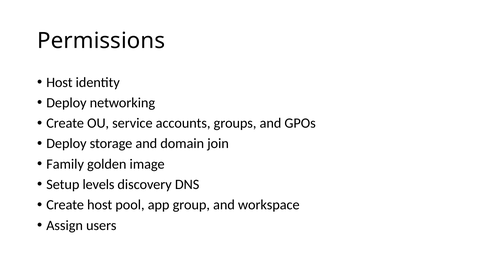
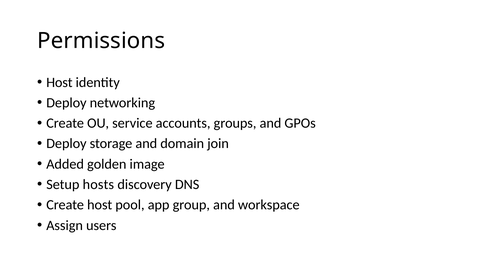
Family: Family -> Added
levels: levels -> hosts
